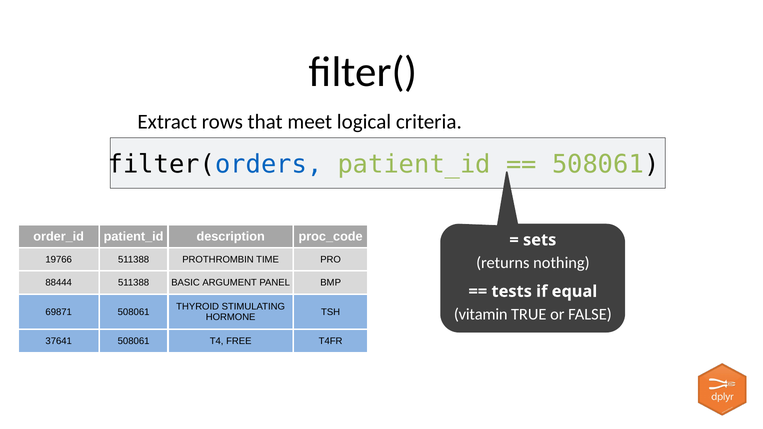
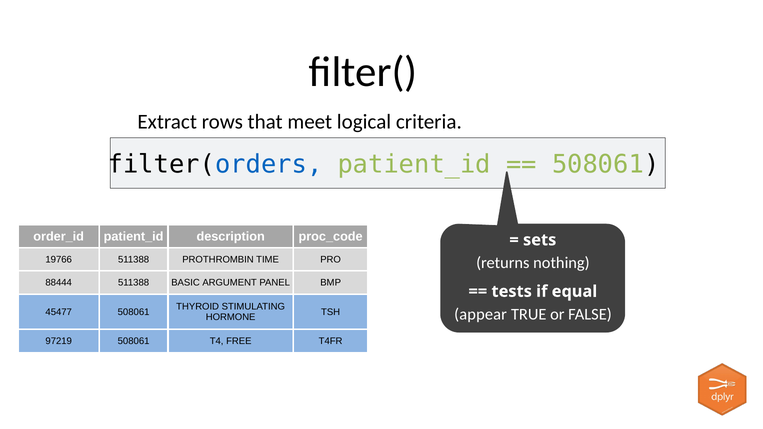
69871: 69871 -> 45477
vitamin: vitamin -> appear
37641: 37641 -> 97219
